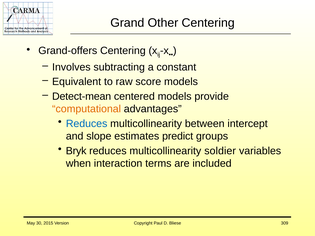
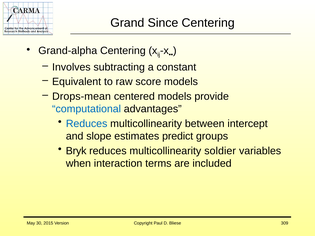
Other: Other -> Since
Grand-offers: Grand-offers -> Grand-alpha
Detect-mean: Detect-mean -> Drops-mean
computational colour: orange -> blue
